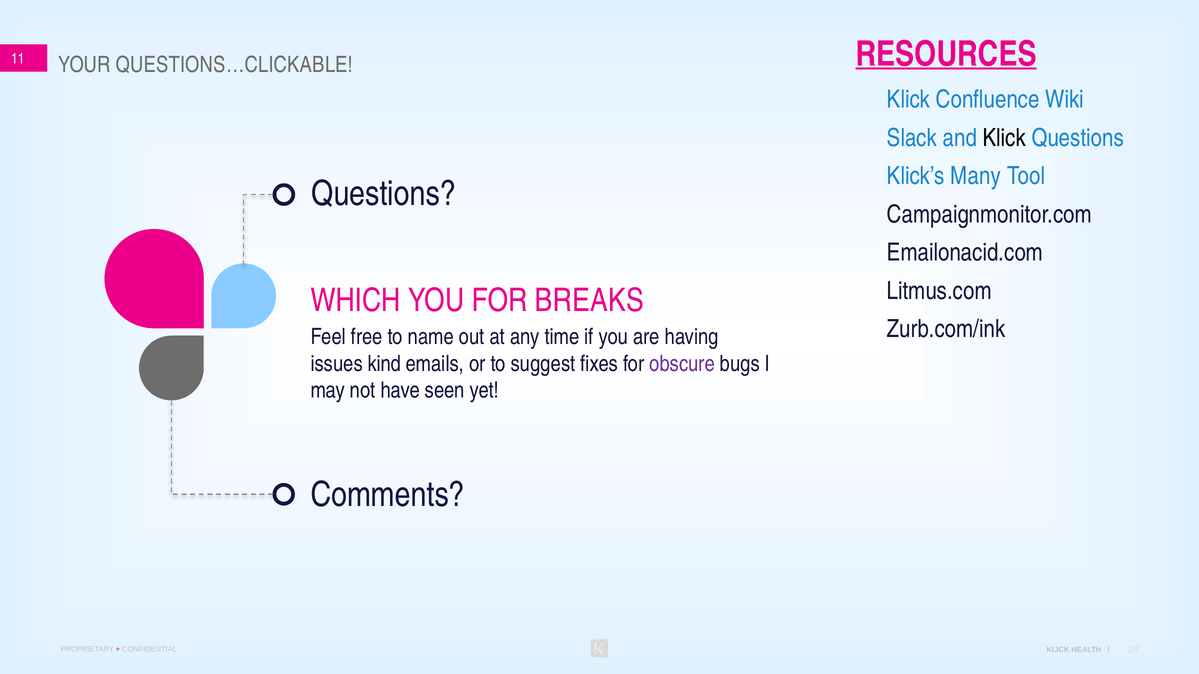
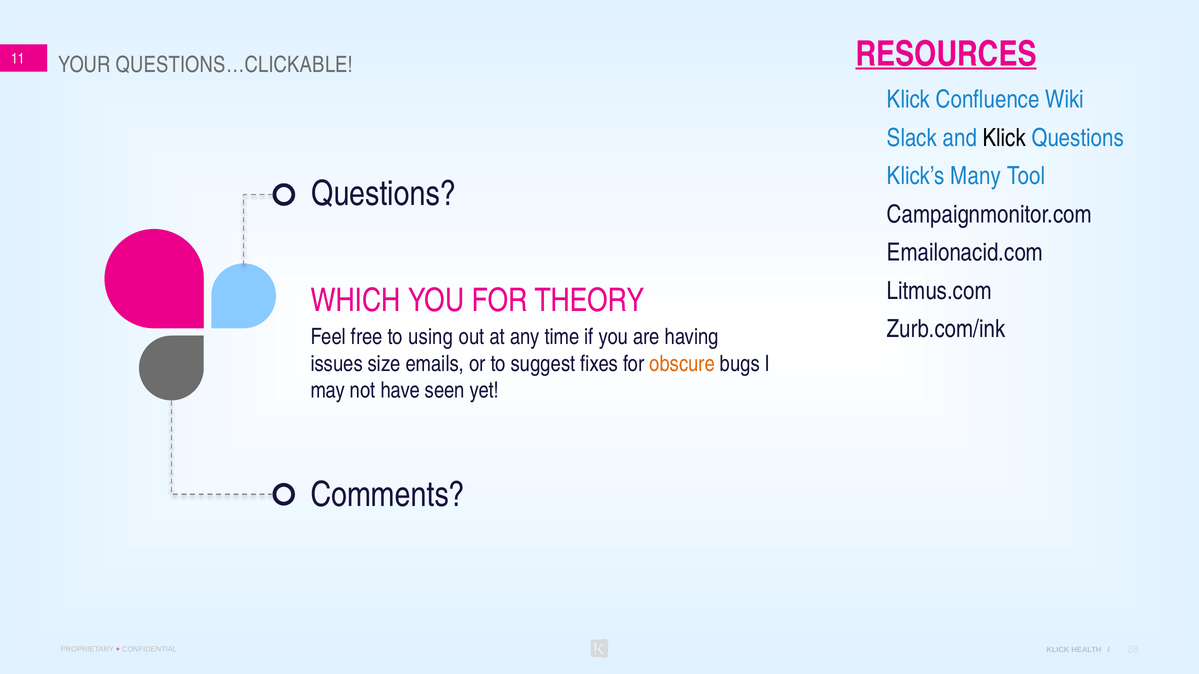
BREAKS: BREAKS -> THEORY
name: name -> using
kind: kind -> size
obscure colour: purple -> orange
